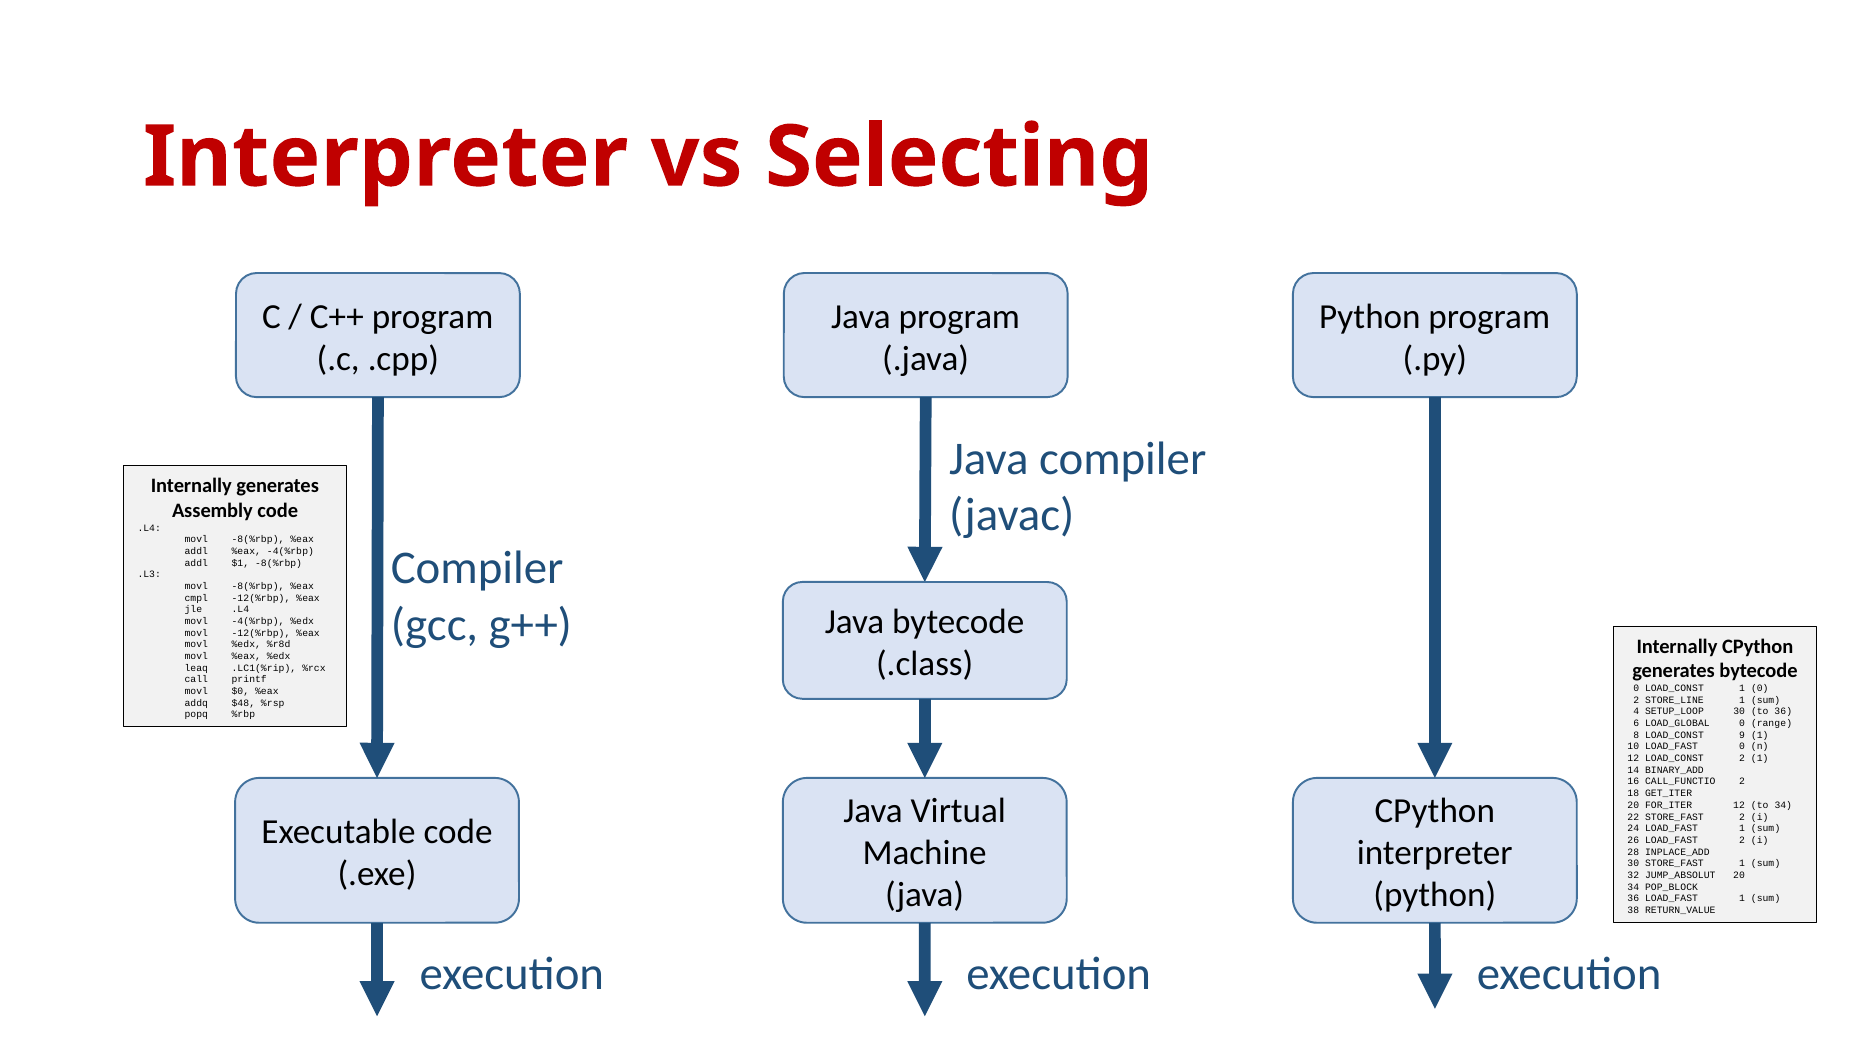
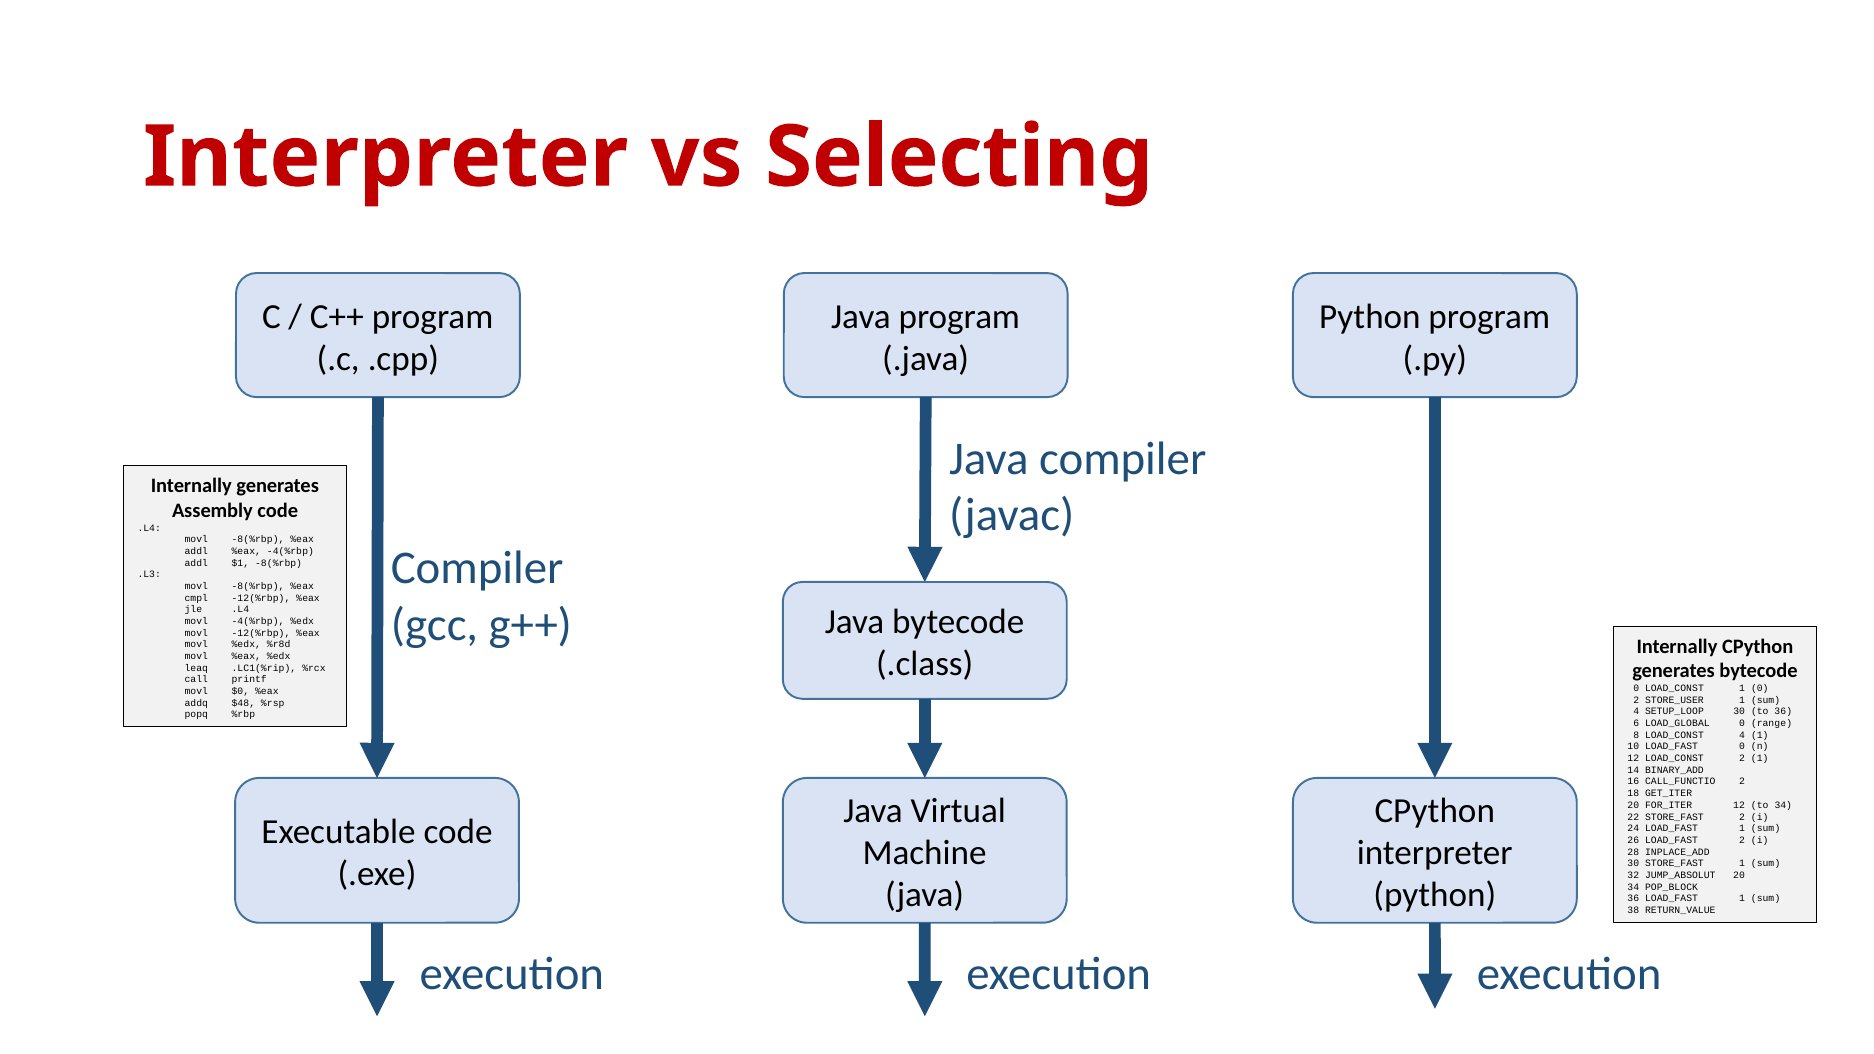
STORE_LINE: STORE_LINE -> STORE_USER
LOAD_CONST 9: 9 -> 4
